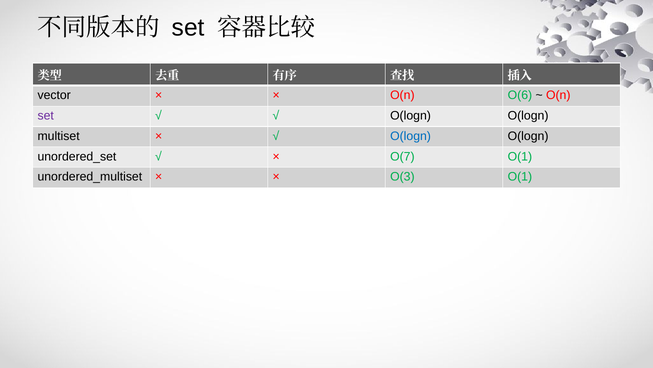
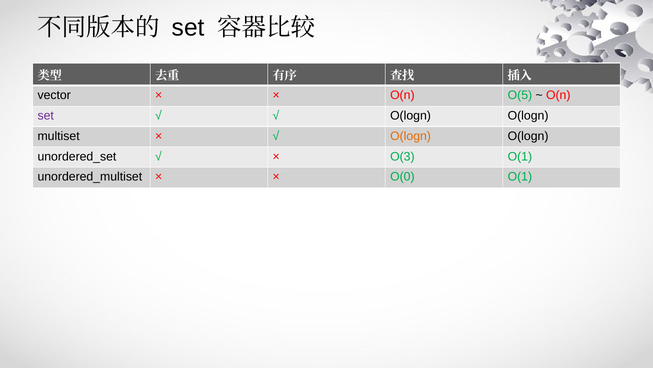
O(6: O(6 -> O(5
O(logn at (411, 136) colour: blue -> orange
O(7: O(7 -> O(3
O(3: O(3 -> O(0
